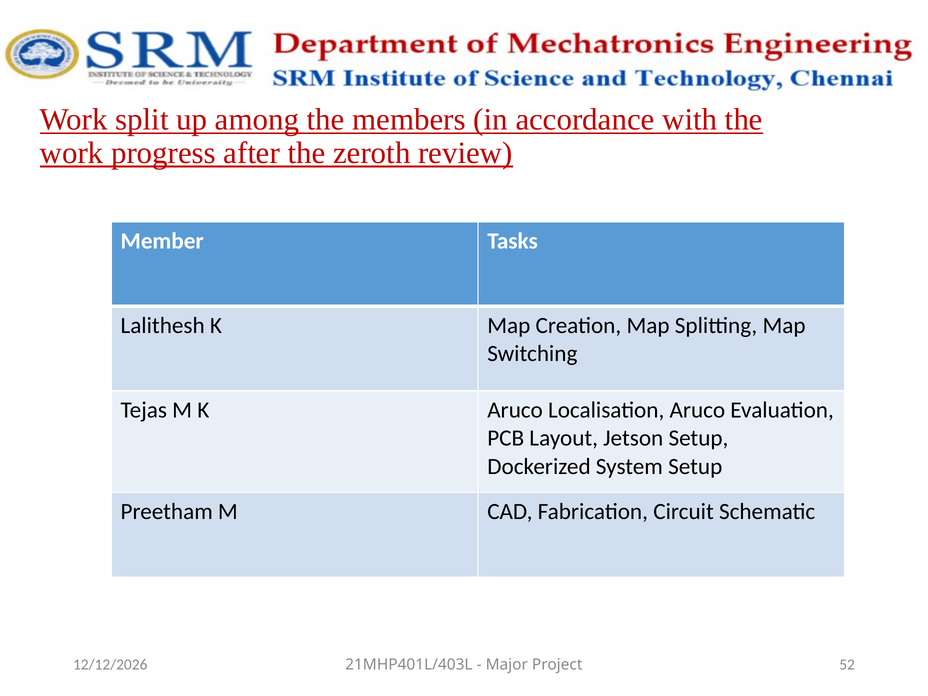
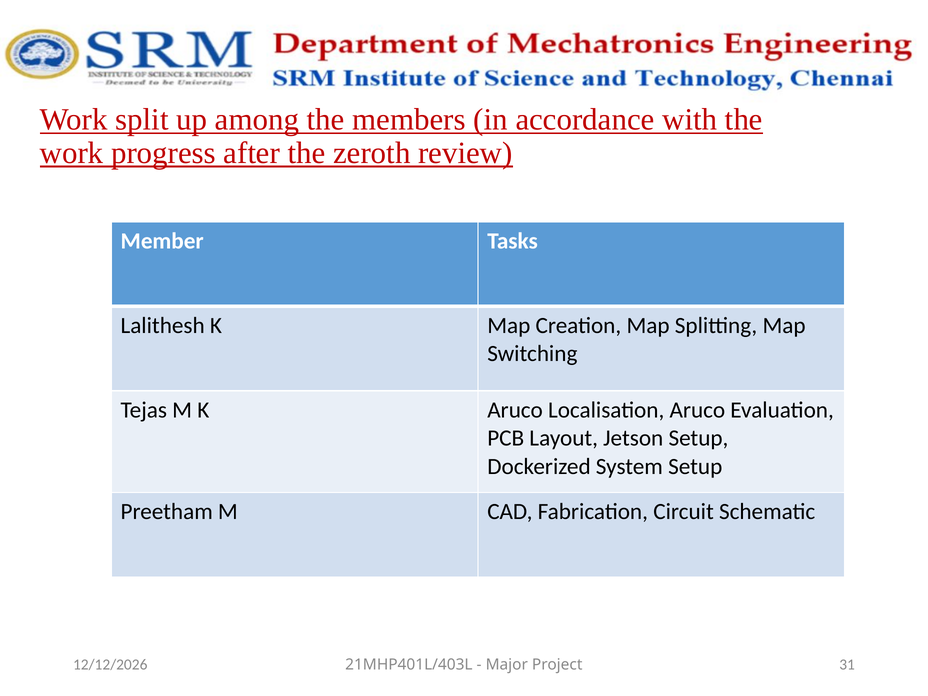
52: 52 -> 31
